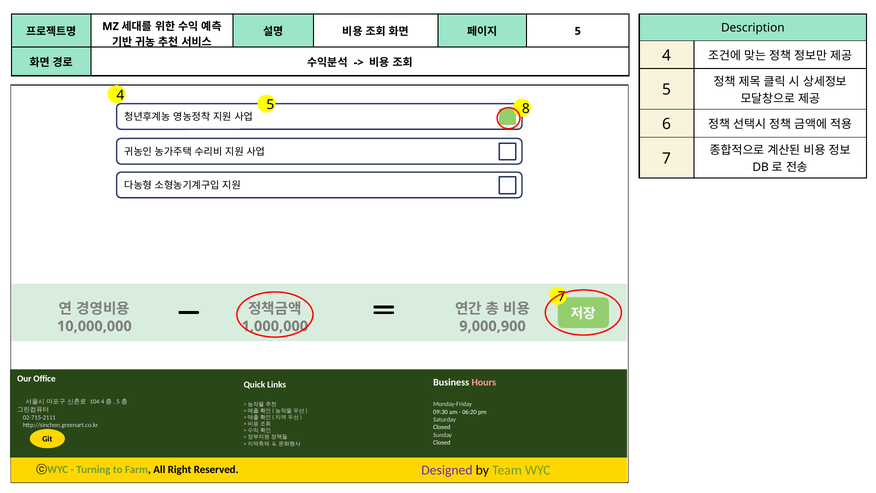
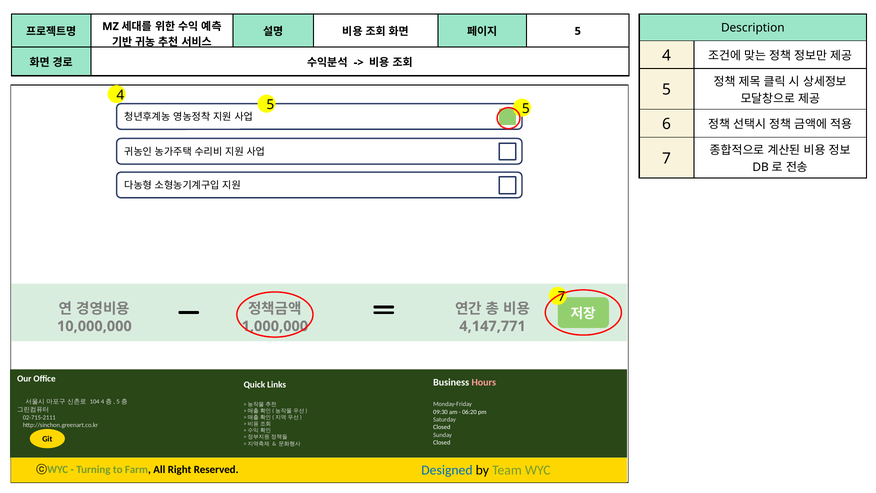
5 8: 8 -> 5
9,000,900: 9,000,900 -> 4,147,771
Designed colour: purple -> blue
